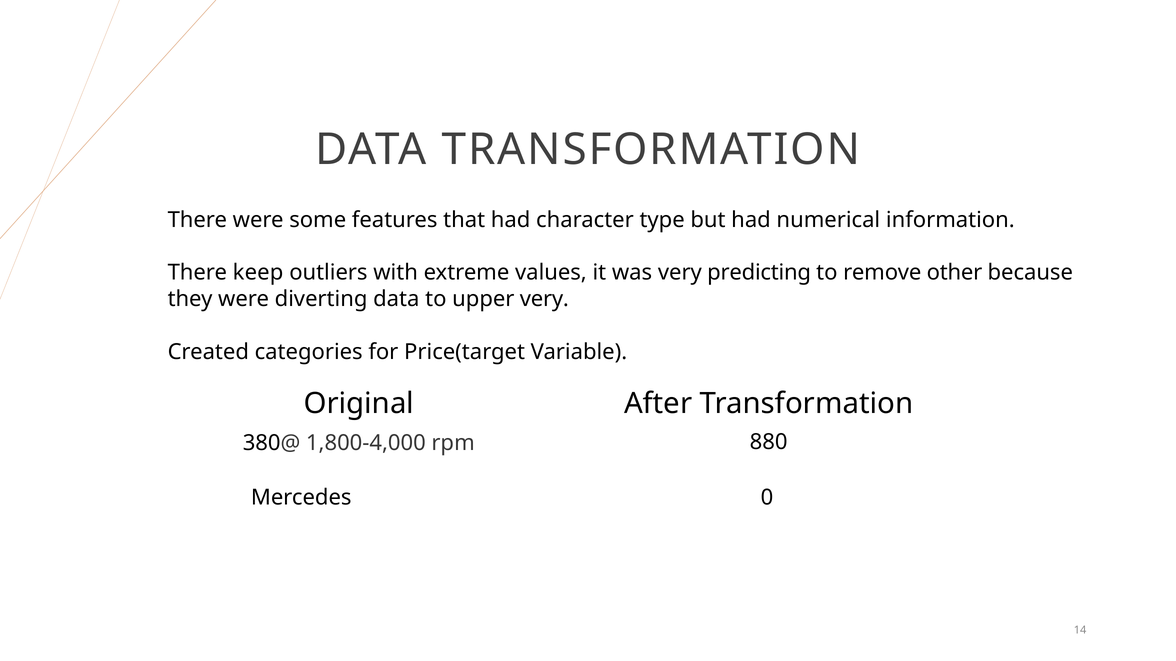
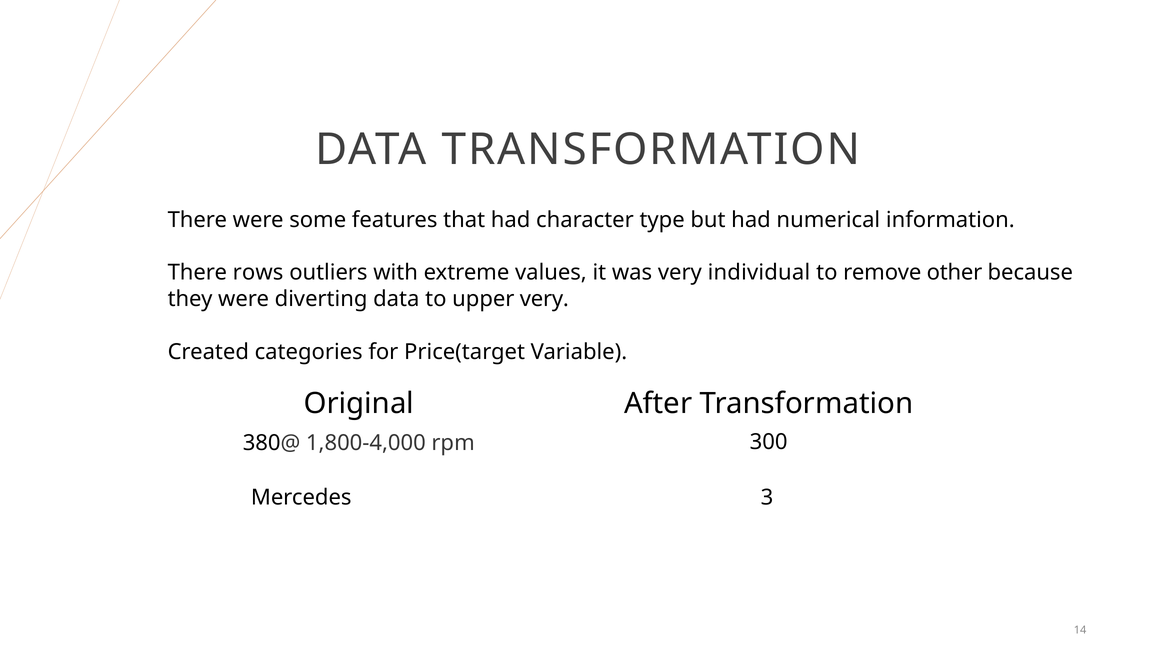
keep: keep -> rows
predicting: predicting -> individual
880: 880 -> 300
0: 0 -> 3
